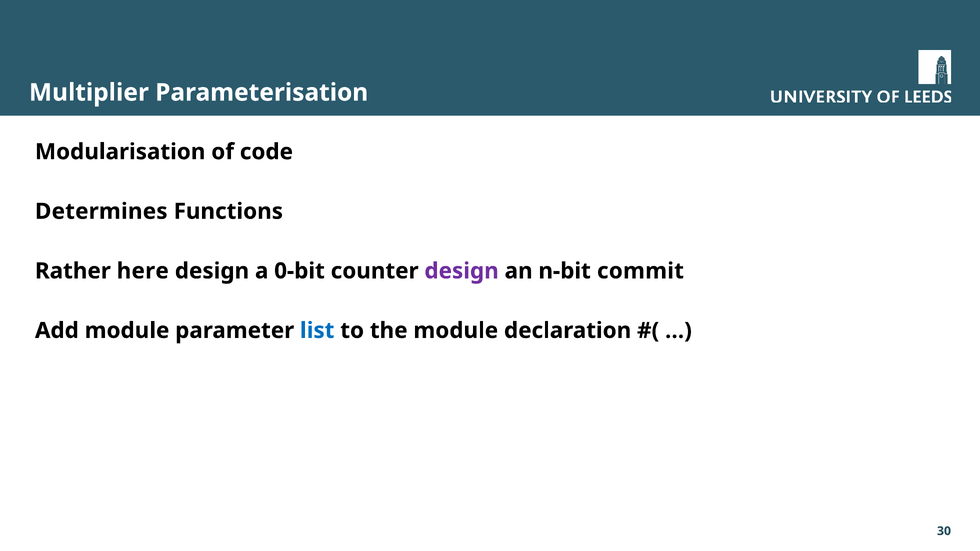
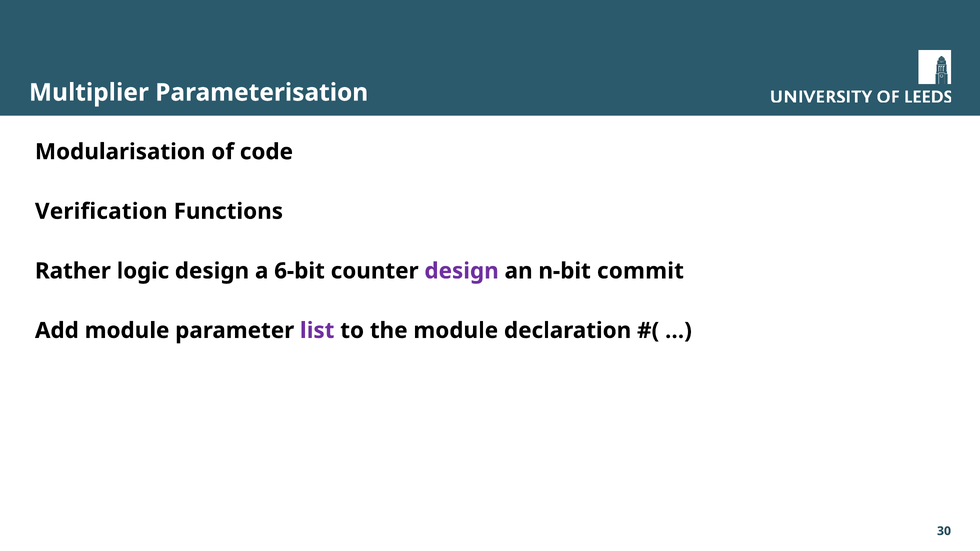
Determines: Determines -> Verification
here: here -> logic
0-bit: 0-bit -> 6-bit
list colour: blue -> purple
